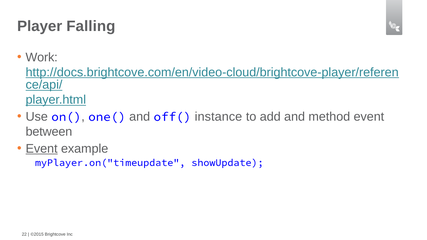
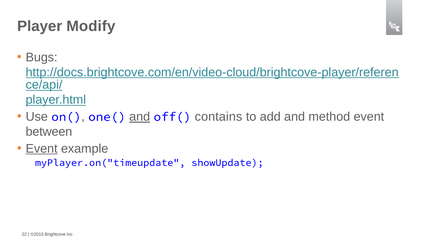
Falling: Falling -> Modify
Work: Work -> Bugs
and at (140, 117) underline: none -> present
instance: instance -> contains
